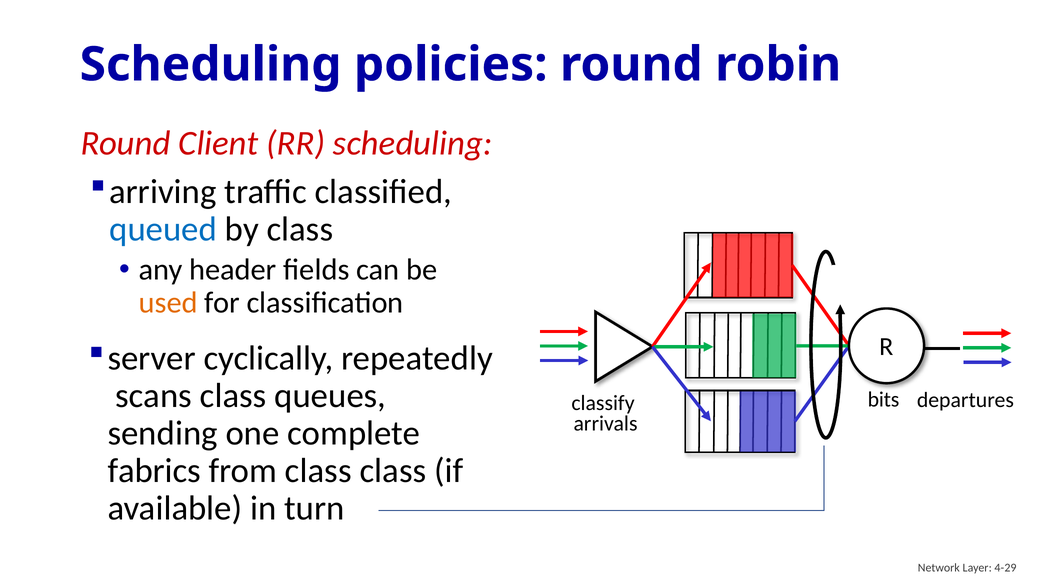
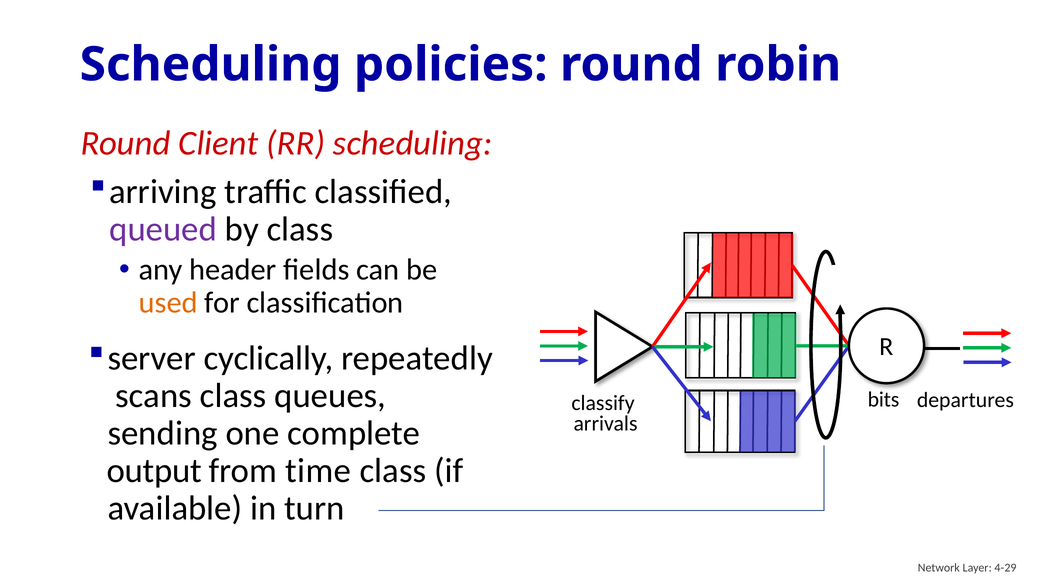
queued colour: blue -> purple
fabrics: fabrics -> output
from class: class -> time
